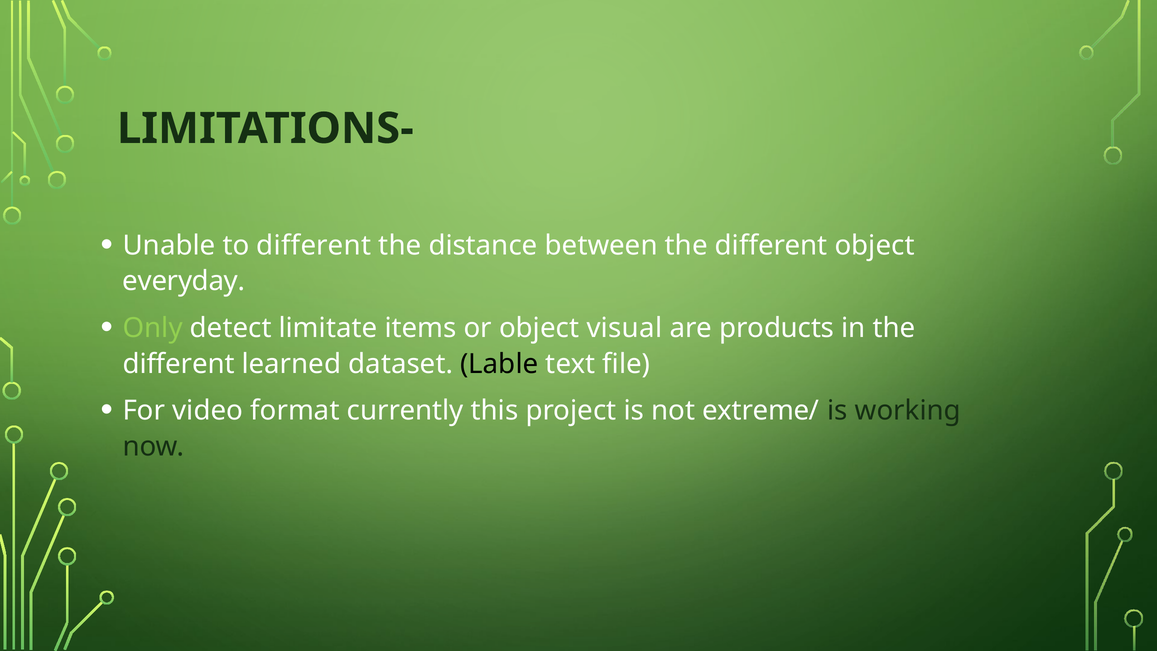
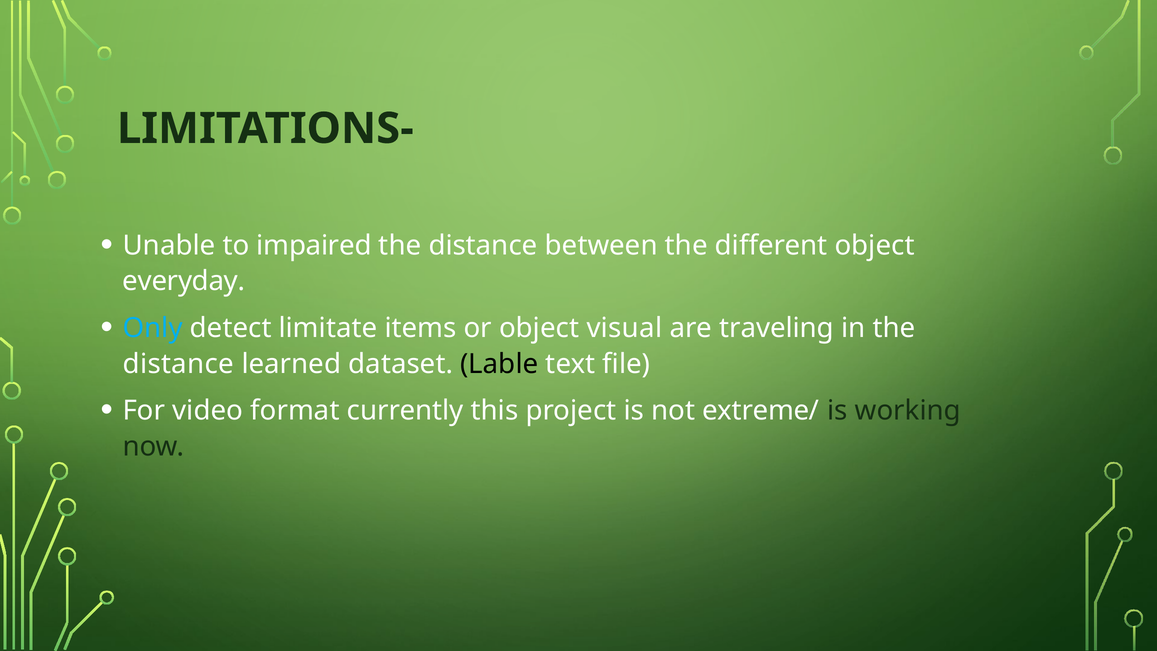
to different: different -> impaired
Only colour: light green -> light blue
products: products -> traveling
different at (179, 364): different -> distance
